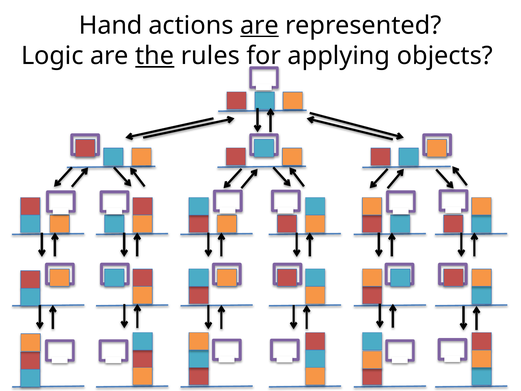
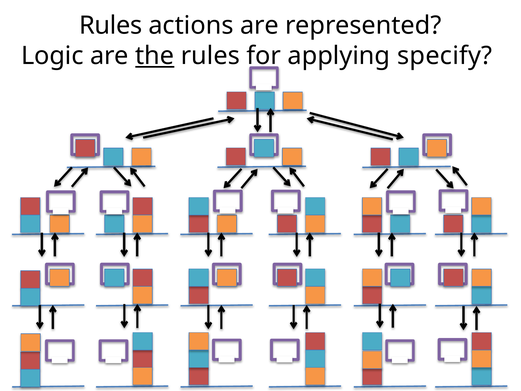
Hand at (111, 25): Hand -> Rules
are at (260, 25) underline: present -> none
objects: objects -> specify
